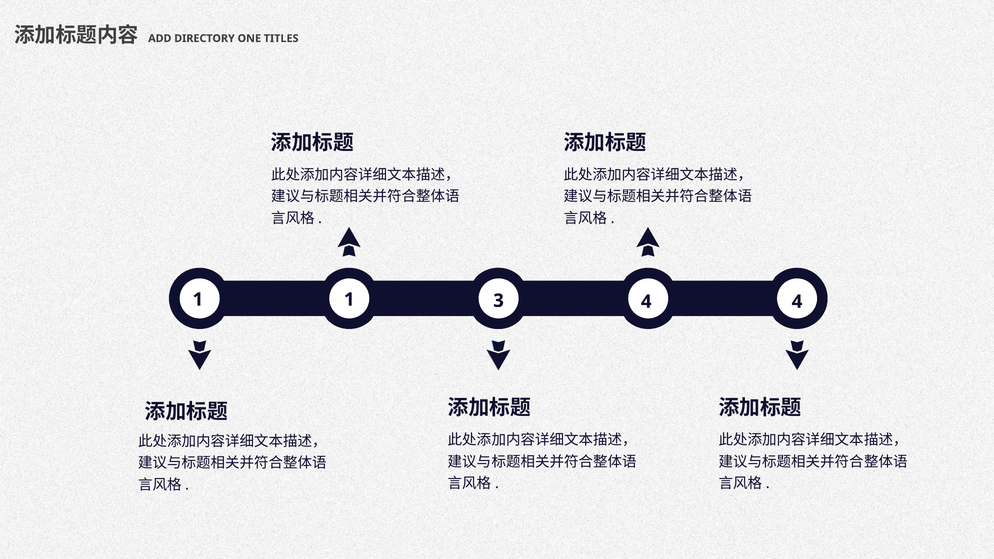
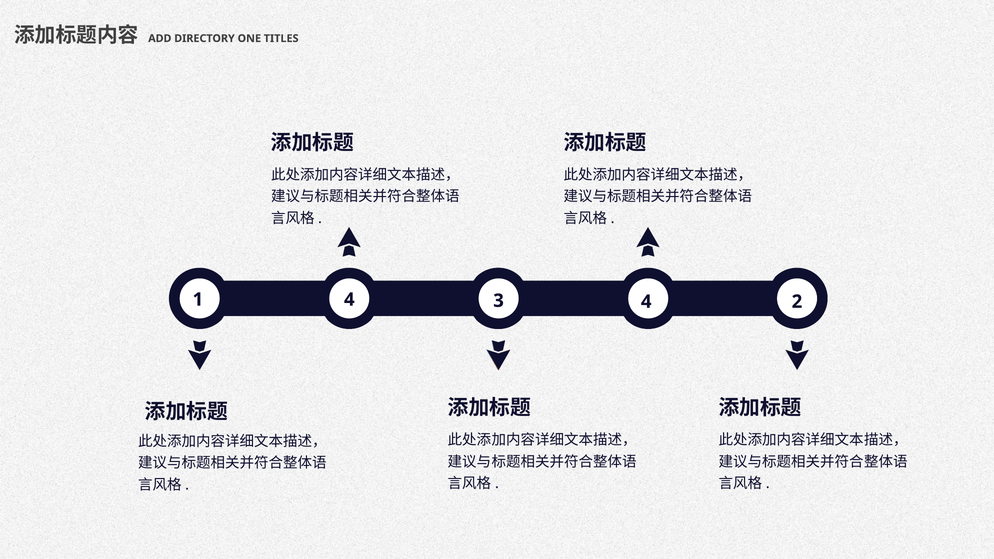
1 1: 1 -> 4
4 4: 4 -> 2
